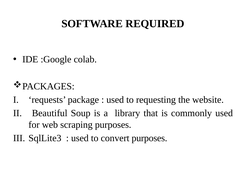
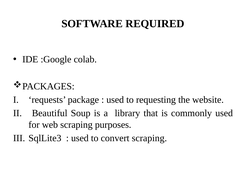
convert purposes: purposes -> scraping
